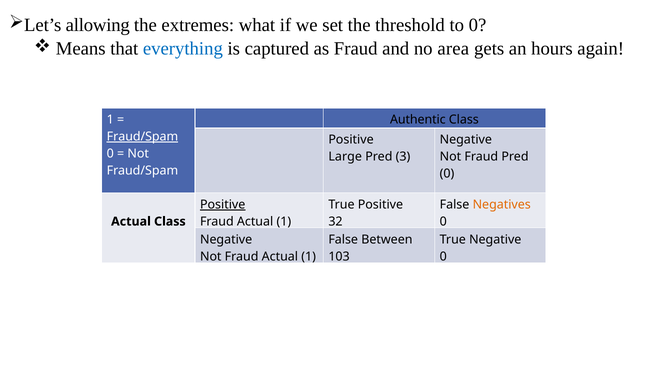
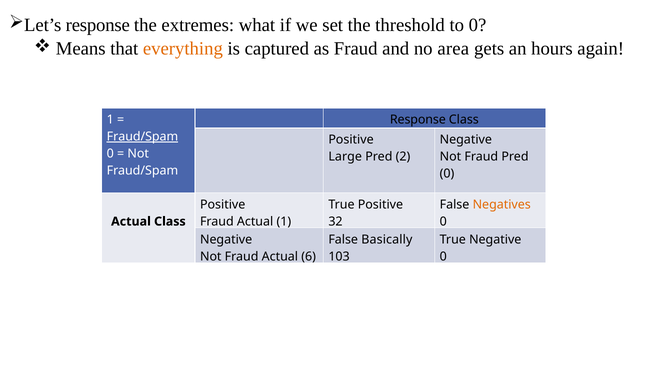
allowing at (98, 25): allowing -> response
everything colour: blue -> orange
Authentic at (418, 120): Authentic -> Response
3: 3 -> 2
Positive at (223, 205) underline: present -> none
Between: Between -> Basically
Not Fraud Actual 1: 1 -> 6
